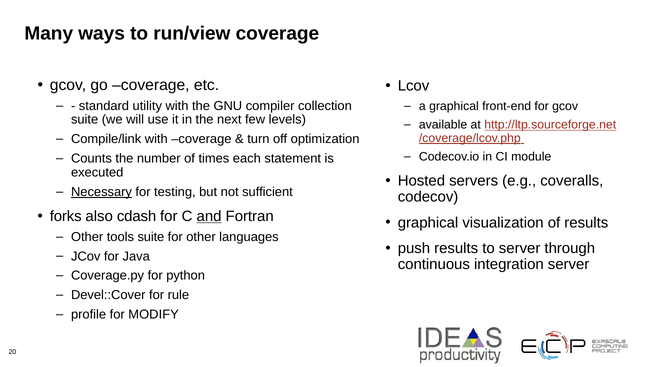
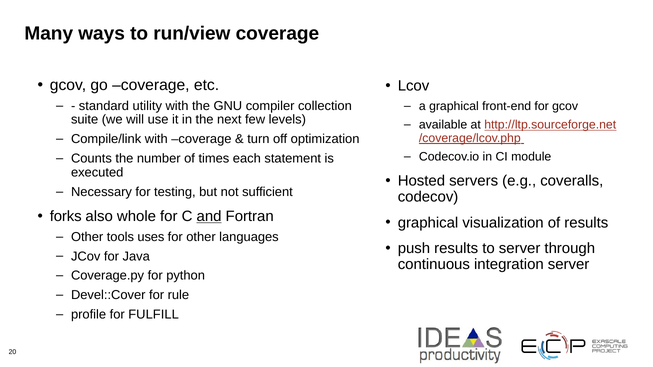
Necessary underline: present -> none
cdash: cdash -> whole
tools suite: suite -> uses
MODIFY: MODIFY -> FULFILL
